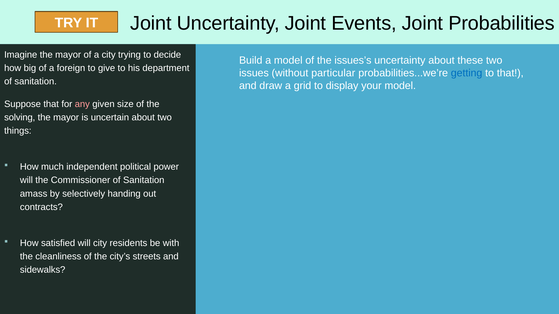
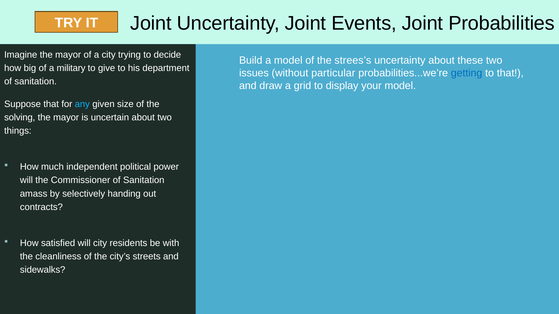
issues’s: issues’s -> strees’s
foreign: foreign -> military
any colour: pink -> light blue
